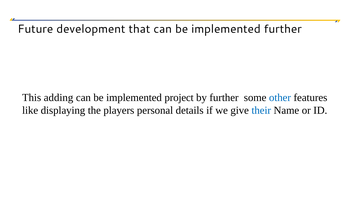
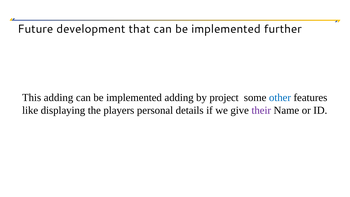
implemented project: project -> adding
by further: further -> project
their colour: blue -> purple
